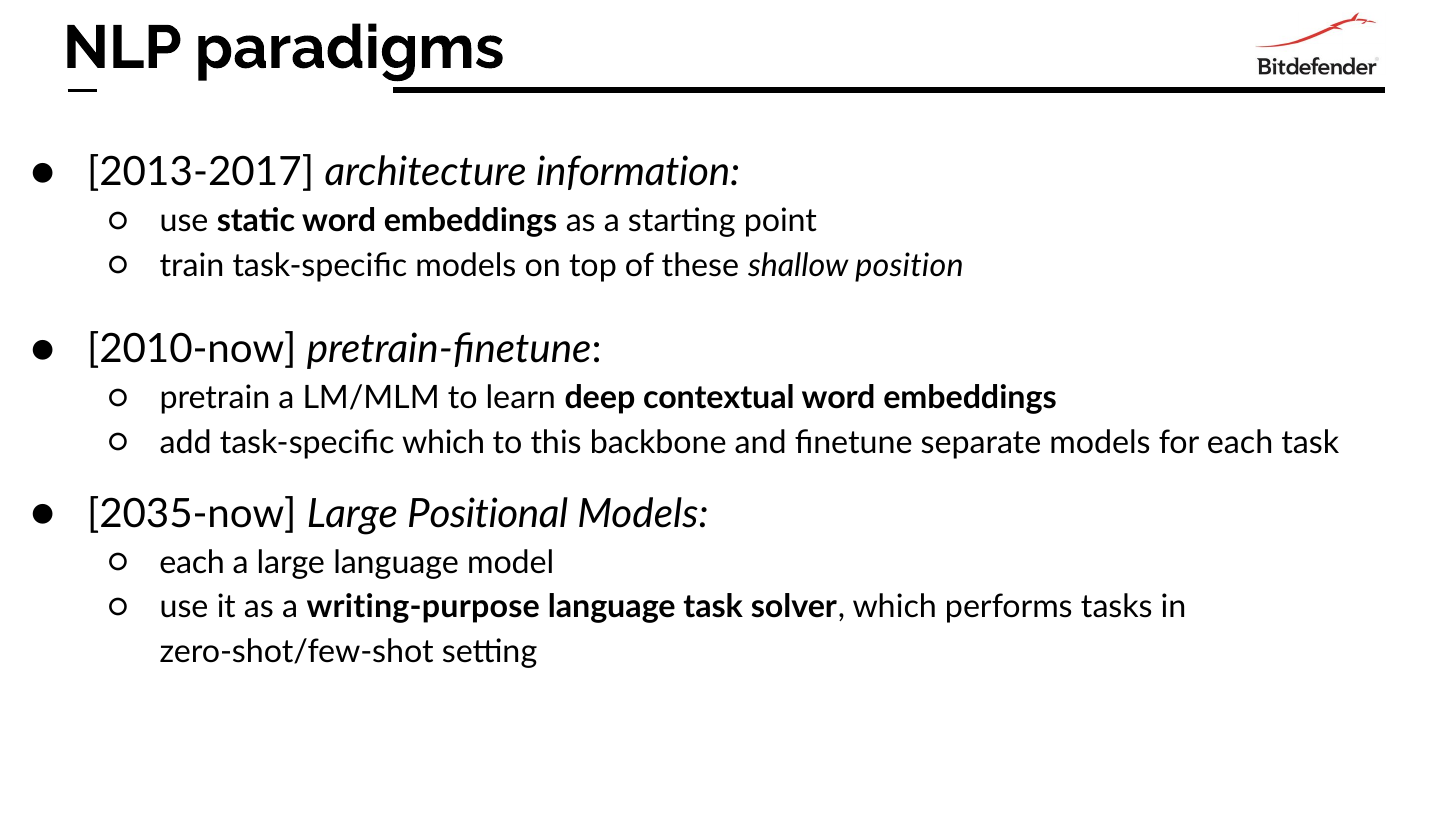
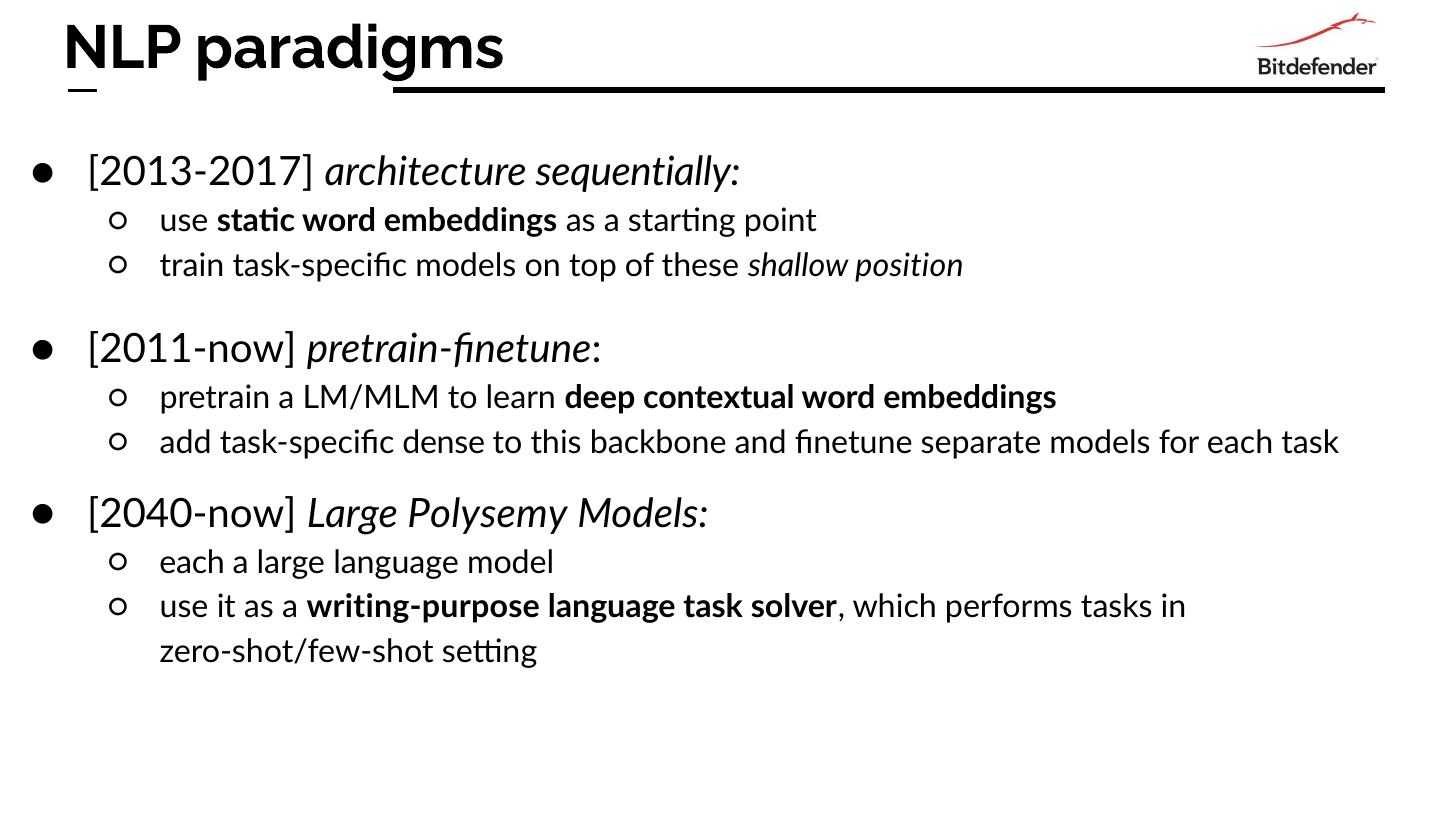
information: information -> sequentially
2010-now: 2010-now -> 2011-now
task-specific which: which -> dense
2035-now: 2035-now -> 2040-now
Positional: Positional -> Polysemy
